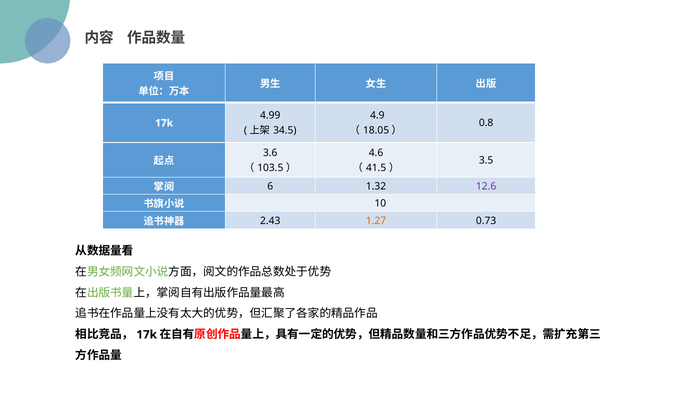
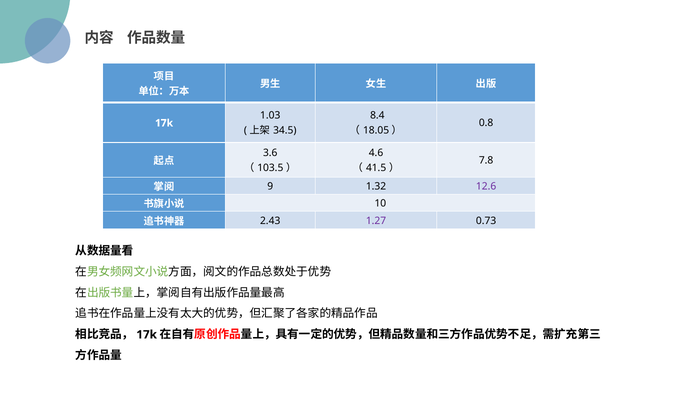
4.99: 4.99 -> 1.03
4.9: 4.9 -> 8.4
3.5: 3.5 -> 7.8
6: 6 -> 9
1.27 colour: orange -> purple
